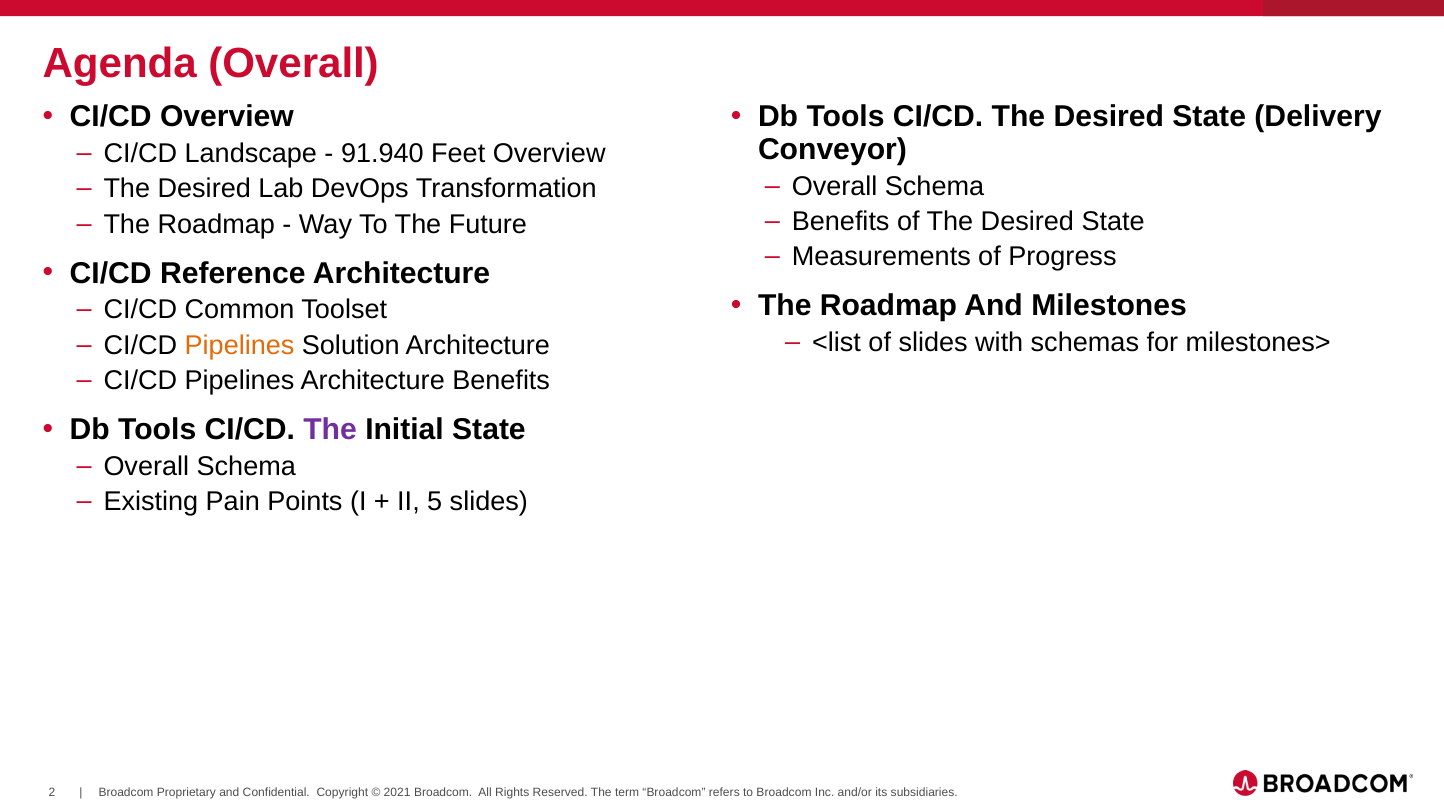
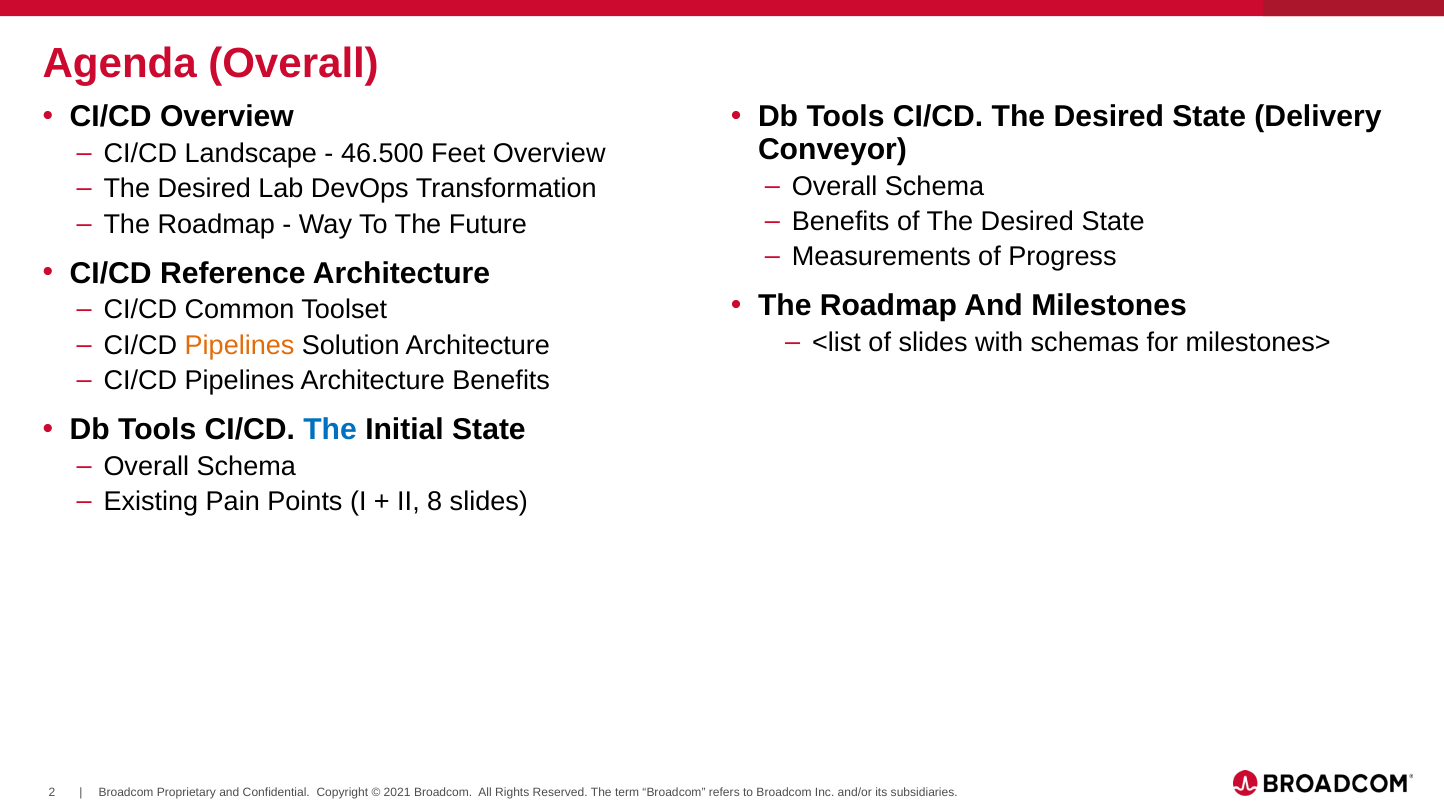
91.940: 91.940 -> 46.500
The at (330, 429) colour: purple -> blue
5: 5 -> 8
